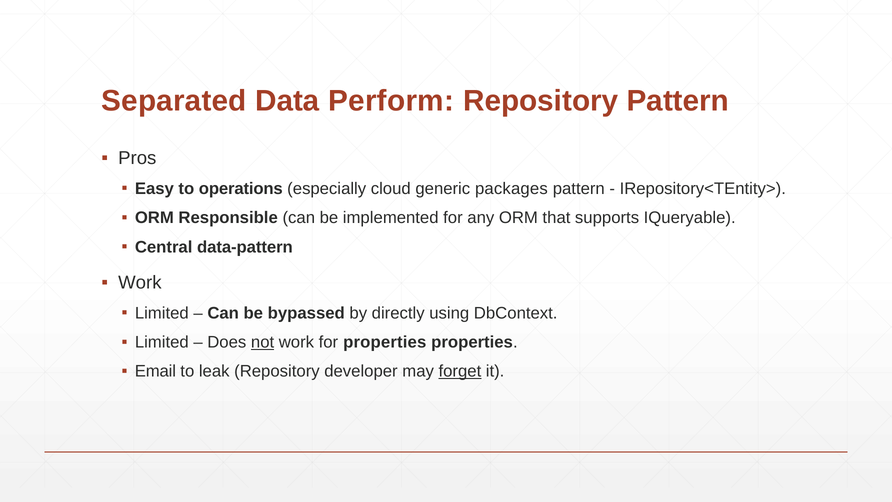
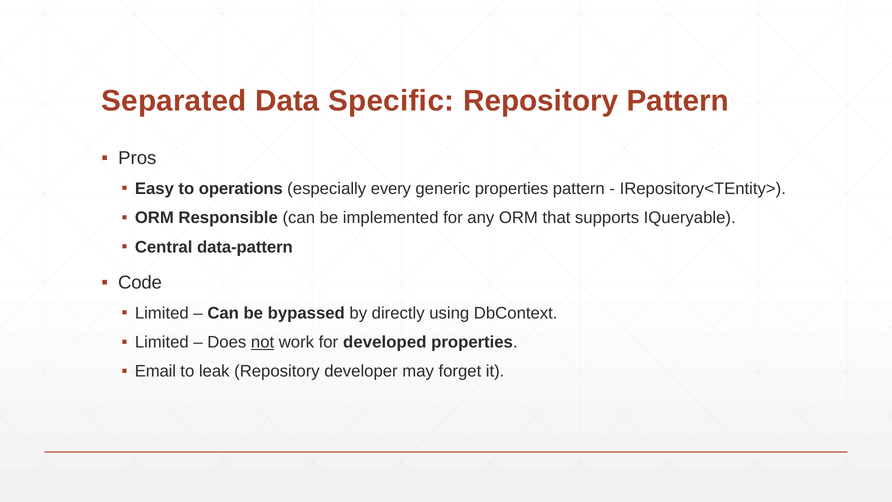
Perform: Perform -> Specific
cloud: cloud -> every
generic packages: packages -> properties
Work at (140, 283): Work -> Code
for properties: properties -> developed
forget underline: present -> none
